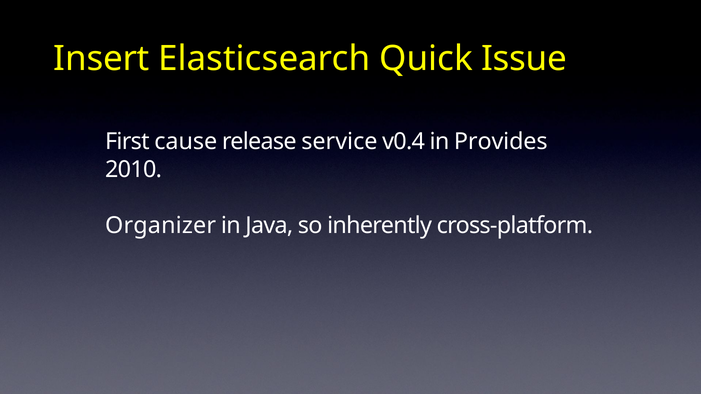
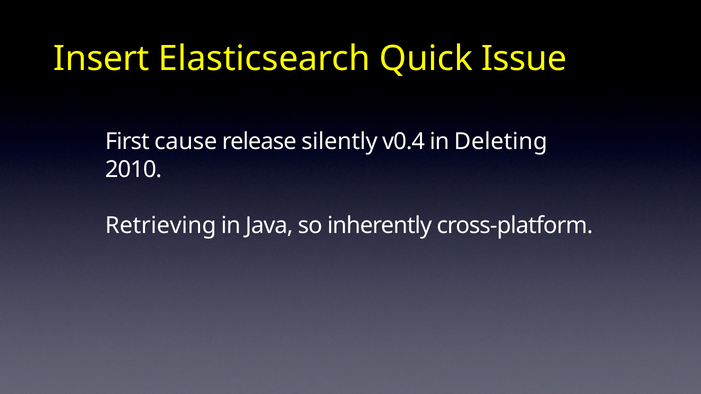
service: service -> silently
Provides: Provides -> Deleting
Organizer: Organizer -> Retrieving
